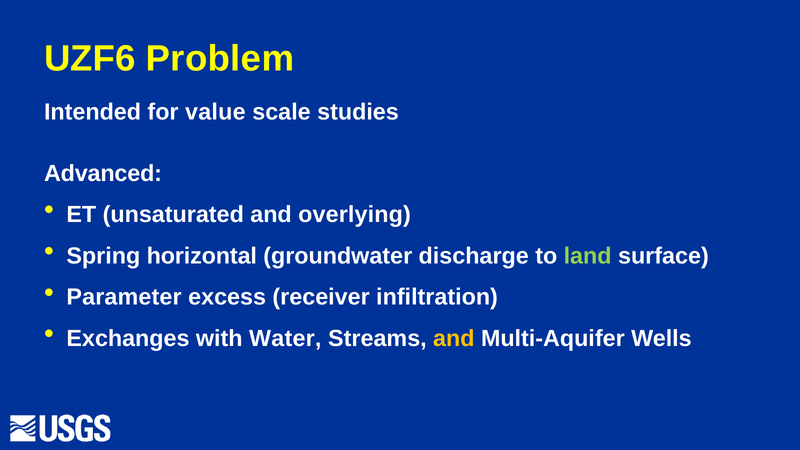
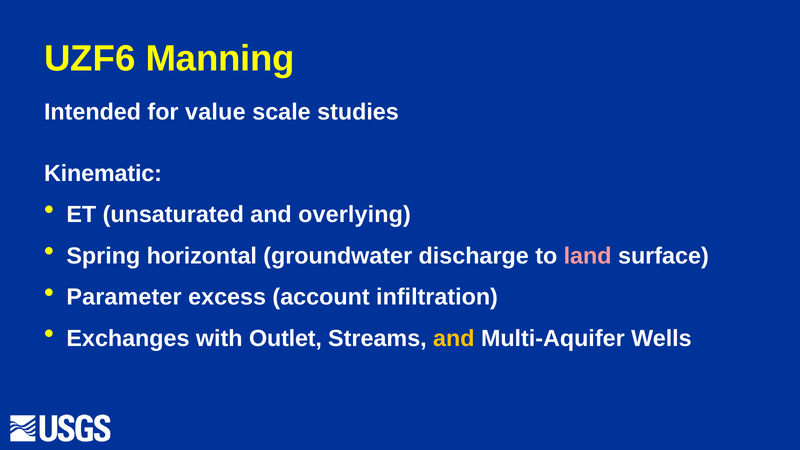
Problem: Problem -> Manning
Advanced: Advanced -> Kinematic
land colour: light green -> pink
receiver: receiver -> account
Water: Water -> Outlet
